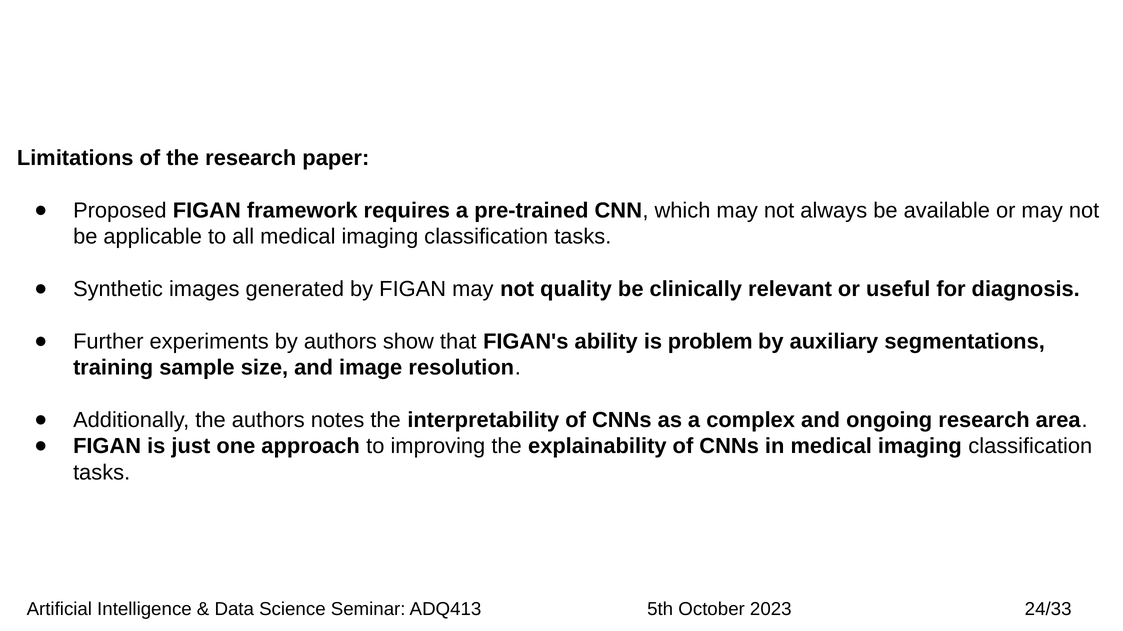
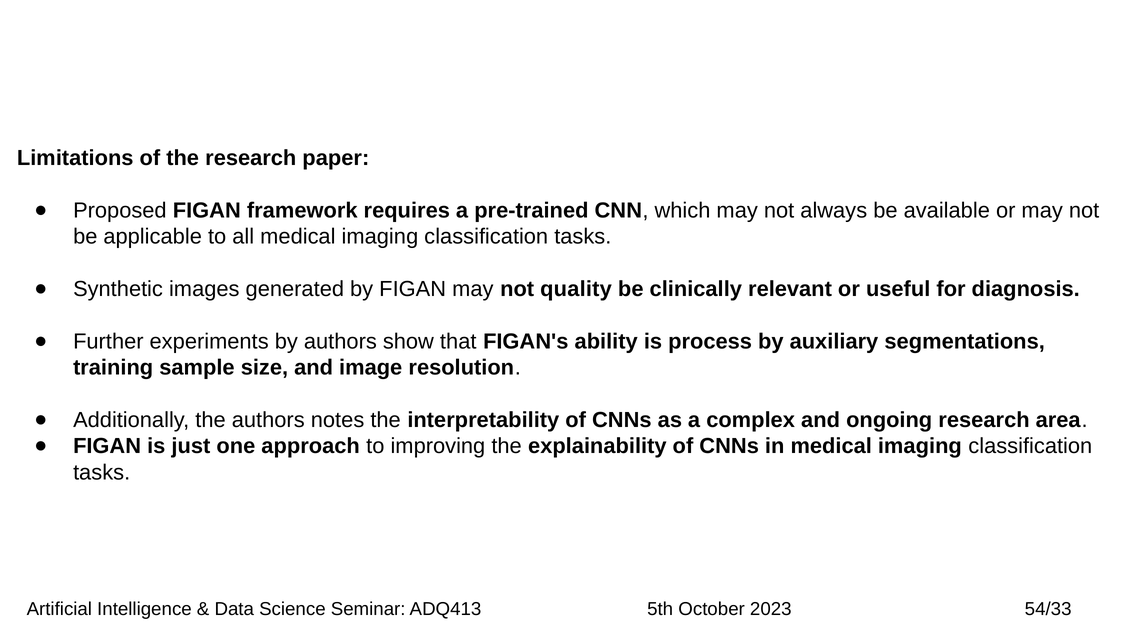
problem: problem -> process
24/33: 24/33 -> 54/33
